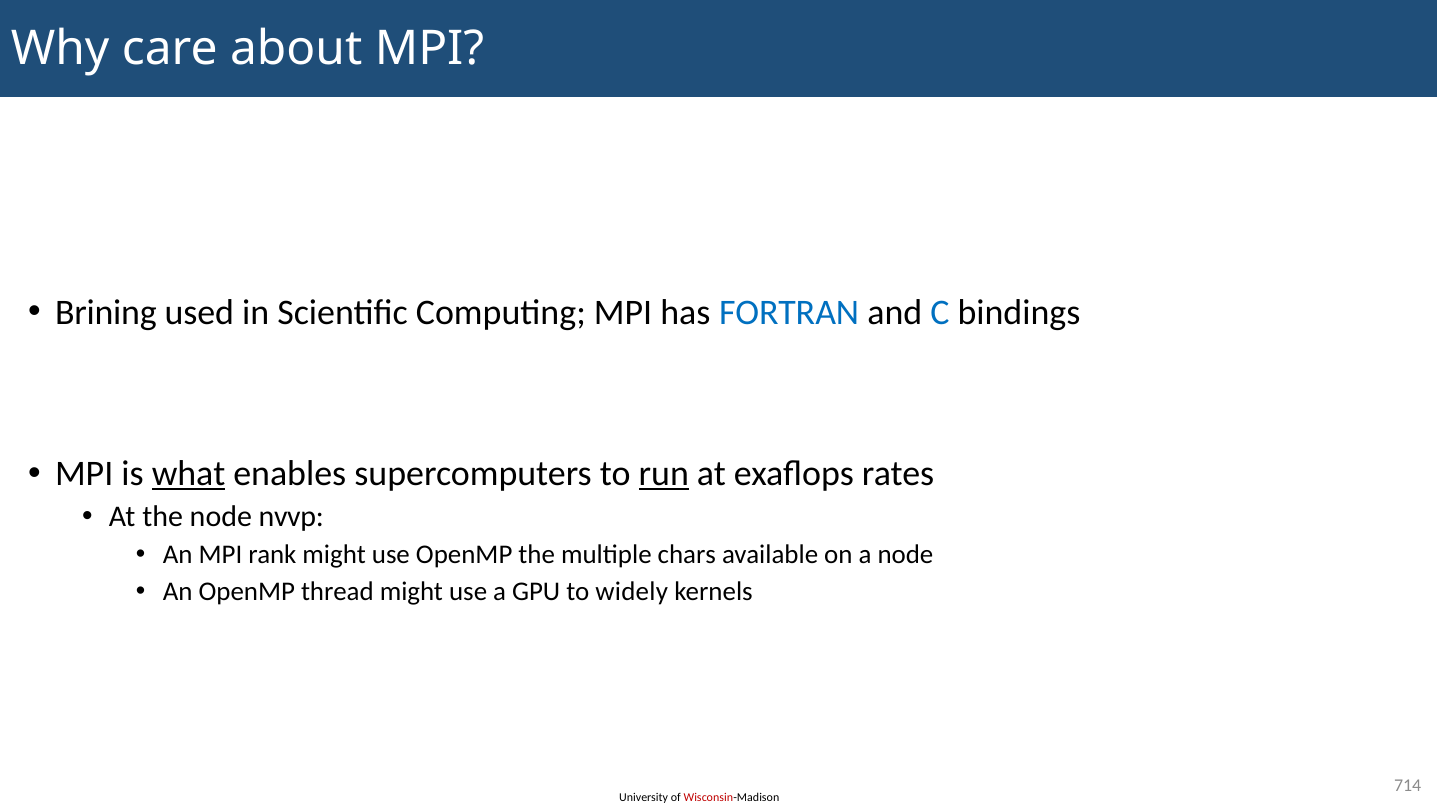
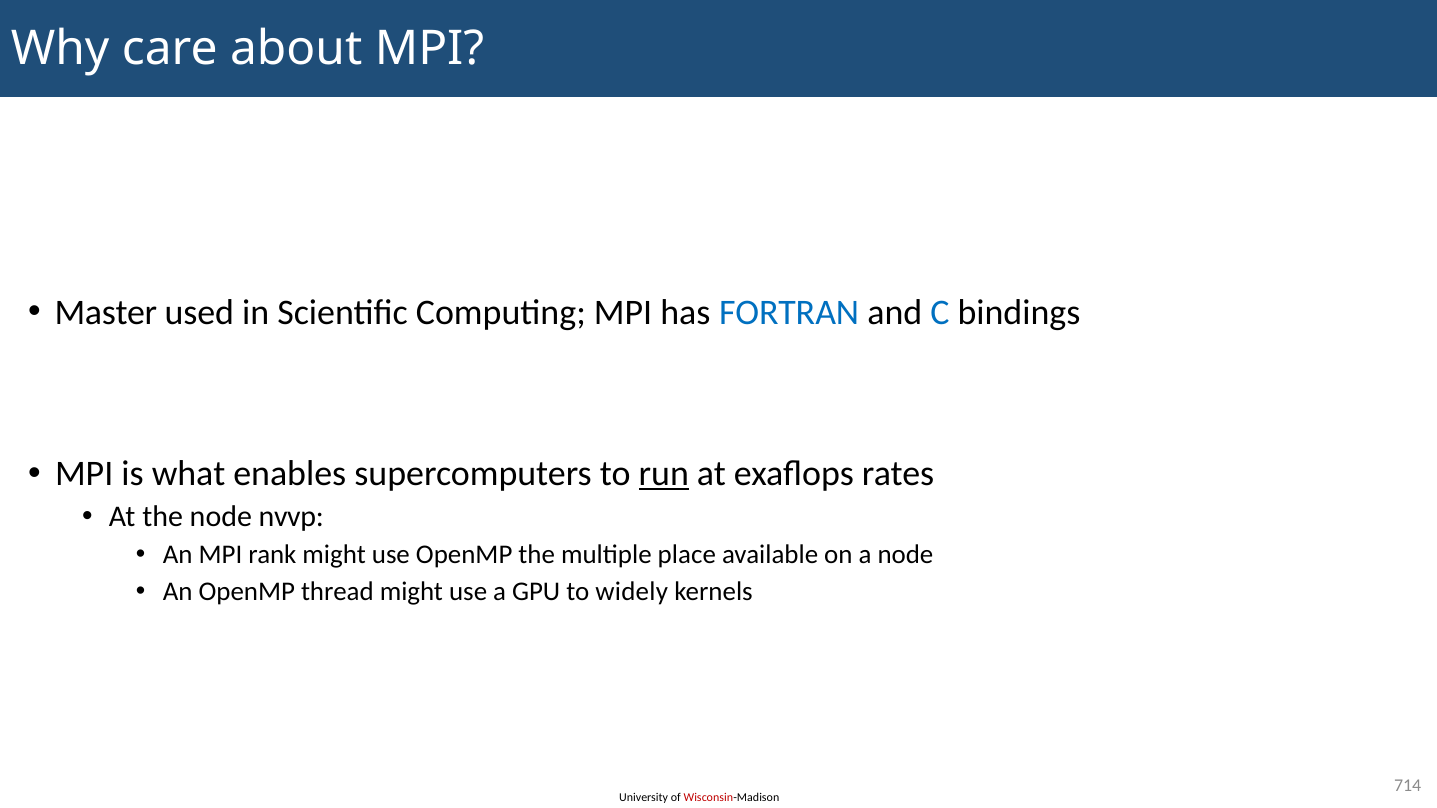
Brining: Brining -> Master
what underline: present -> none
chars: chars -> place
